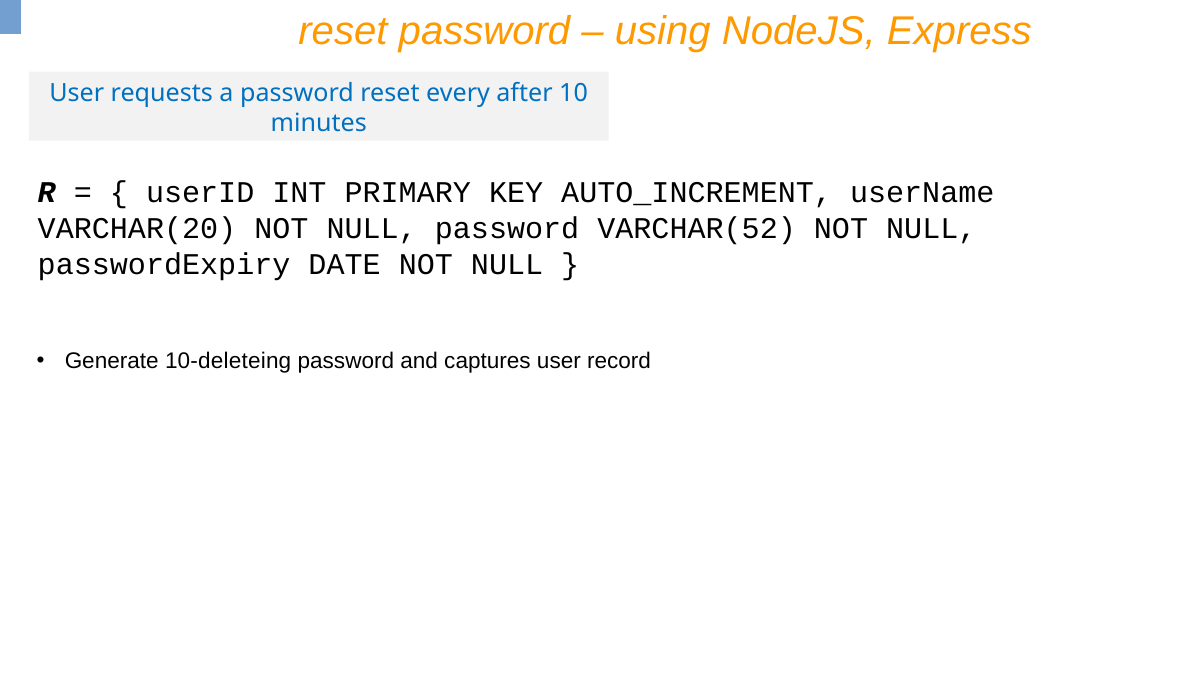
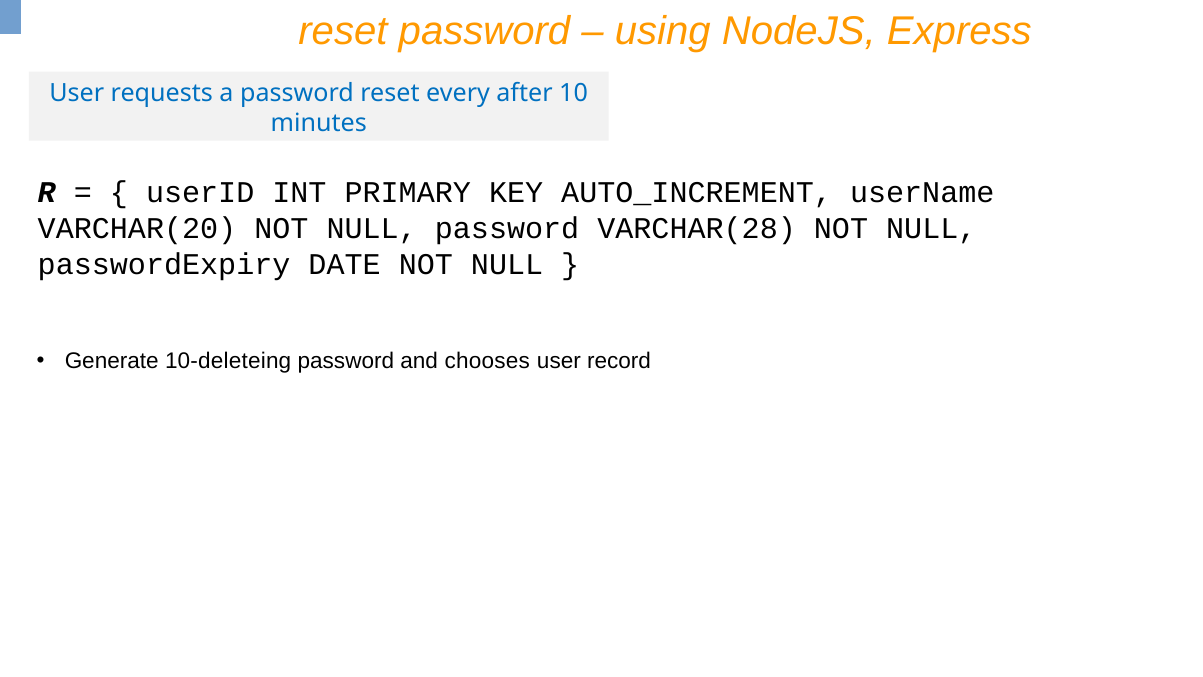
VARCHAR(52: VARCHAR(52 -> VARCHAR(28
captures: captures -> chooses
